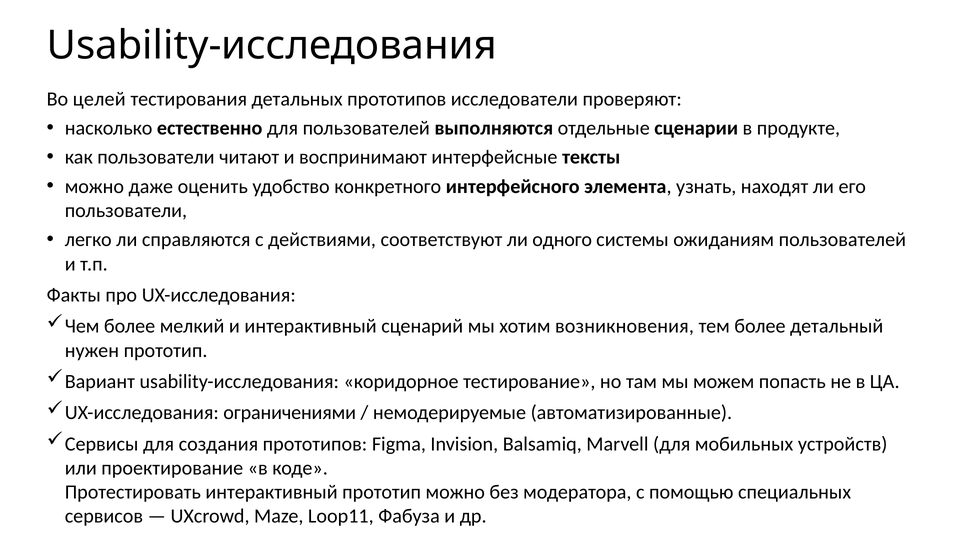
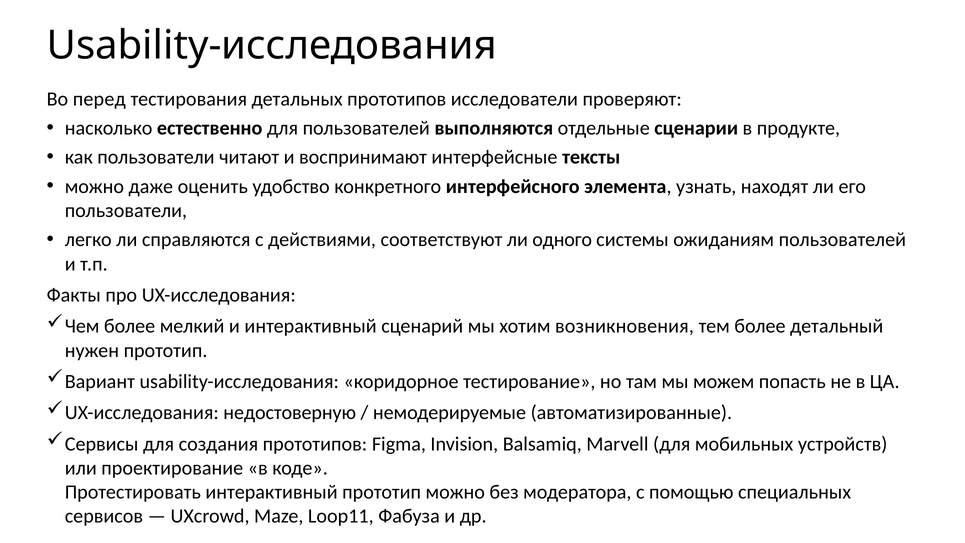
целей: целей -> перед
ограничениями: ограничениями -> недостоверную
